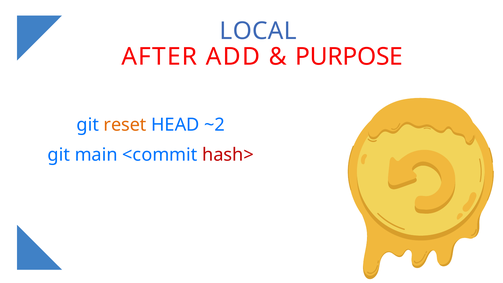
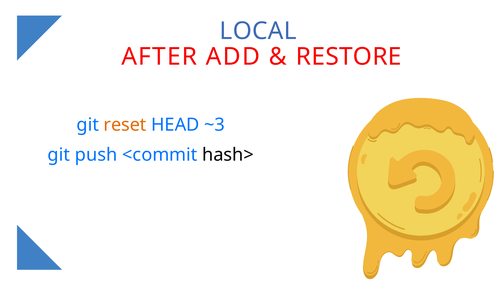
PURPOSE: PURPOSE -> RESTORE
~2: ~2 -> ~3
main: main -> push
hash> colour: red -> black
